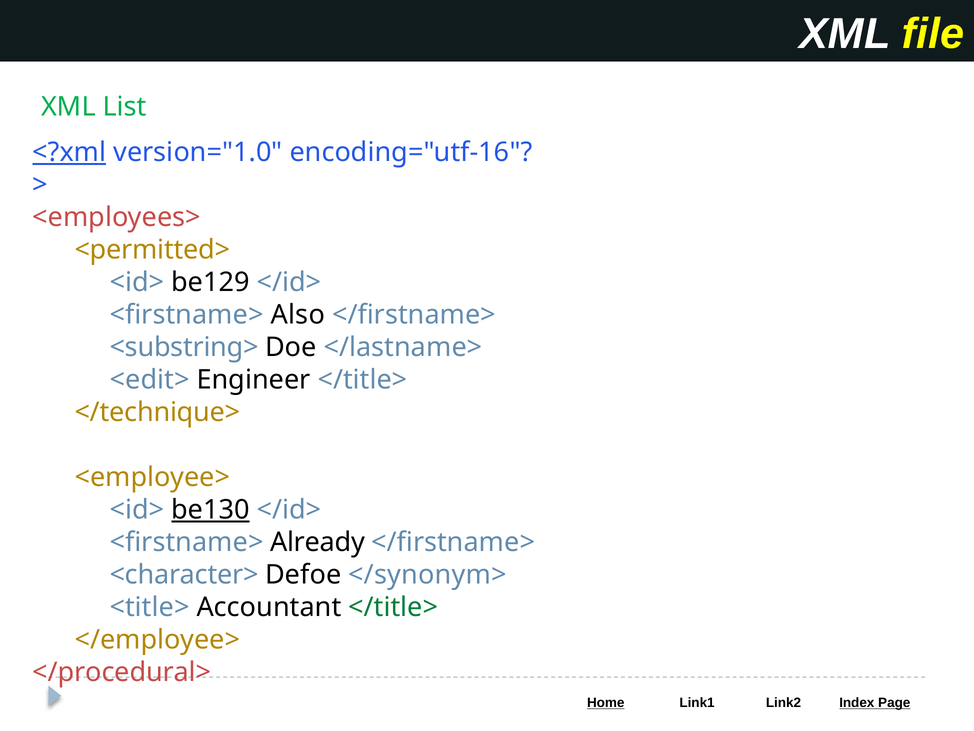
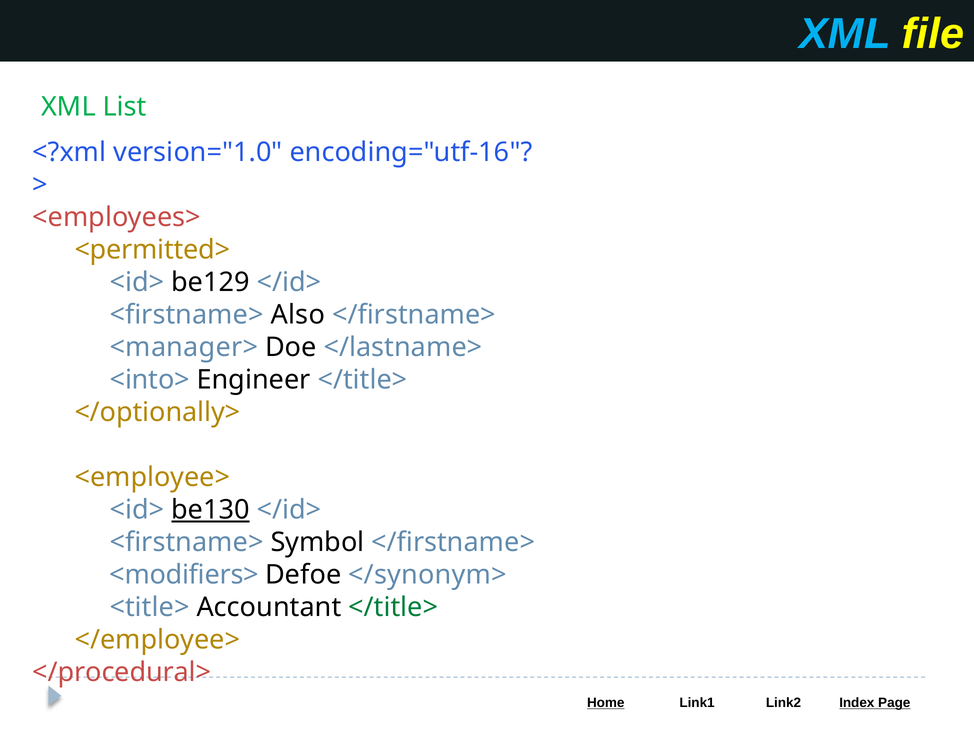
XML at (845, 34) colour: white -> light blue
<?xml underline: present -> none
<substring>: <substring> -> <manager>
<edit>: <edit> -> <into>
</technique>: </technique> -> </optionally>
Already: Already -> Symbol
<character>: <character> -> <modifiers>
